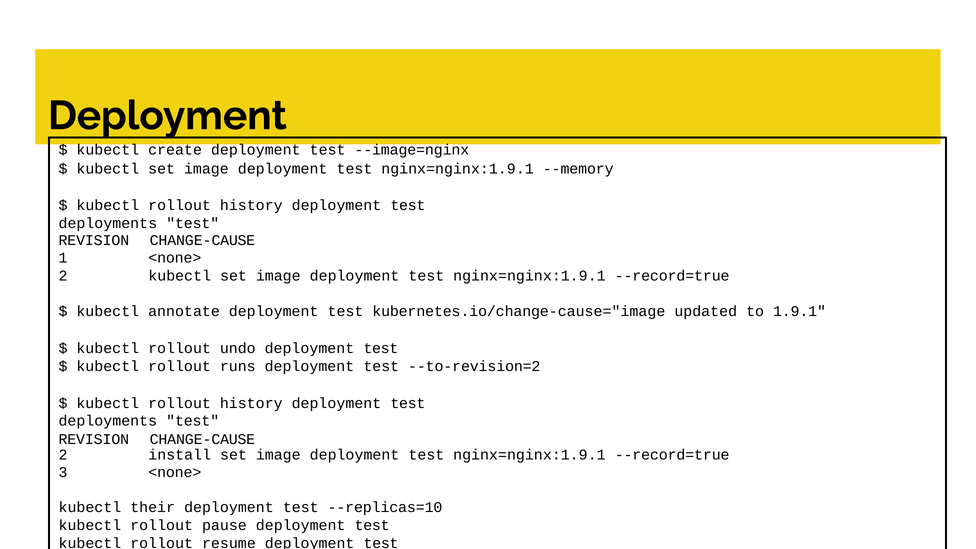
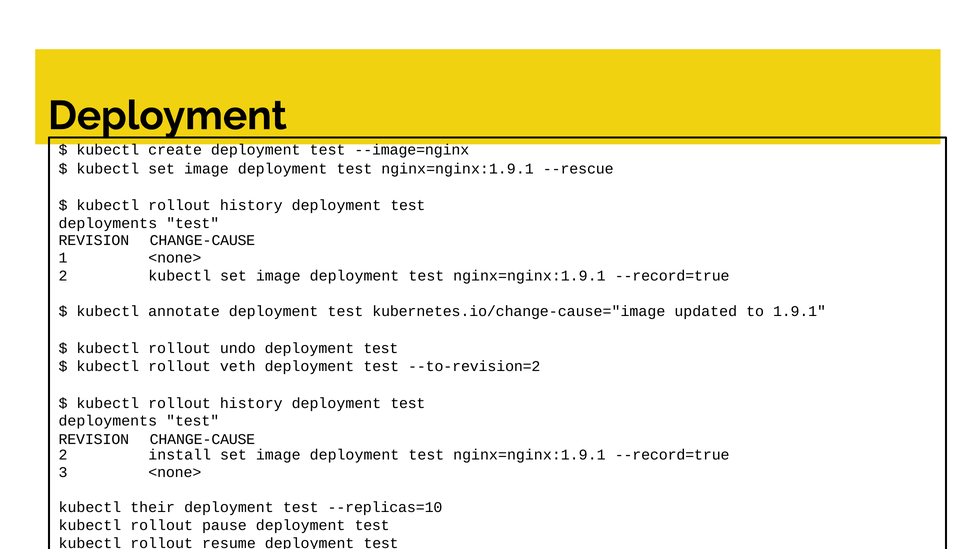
--memory: --memory -> --rescue
runs: runs -> veth
